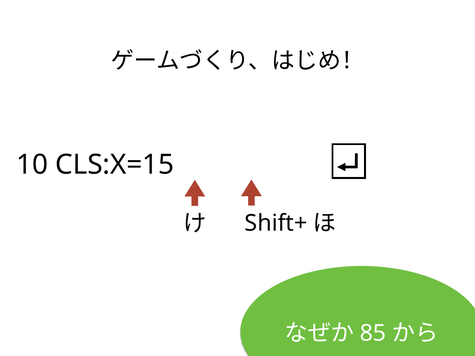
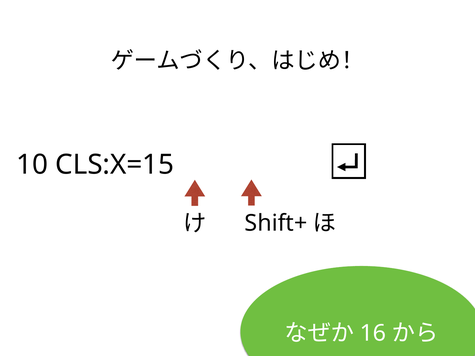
85: 85 -> 16
